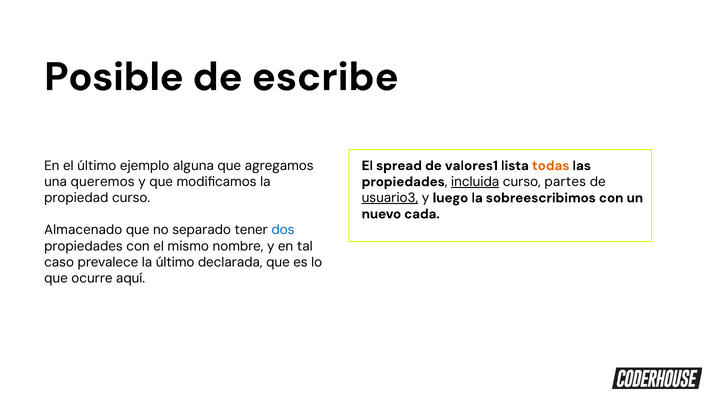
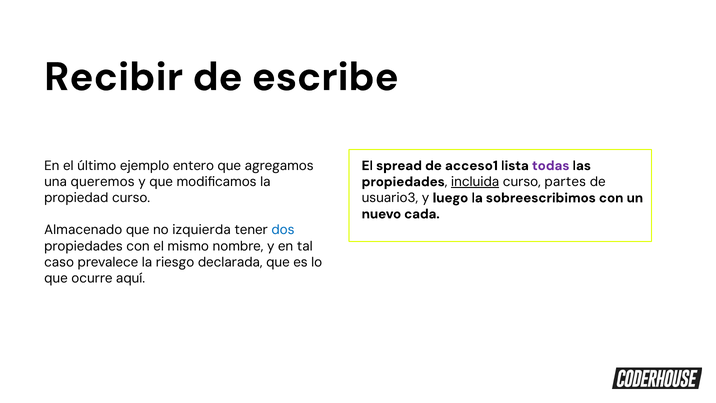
Posible: Posible -> Recibir
valores1: valores1 -> acceso1
todas colour: orange -> purple
alguna: alguna -> entero
usuario3 underline: present -> none
separado: separado -> izquierda
la último: último -> riesgo
